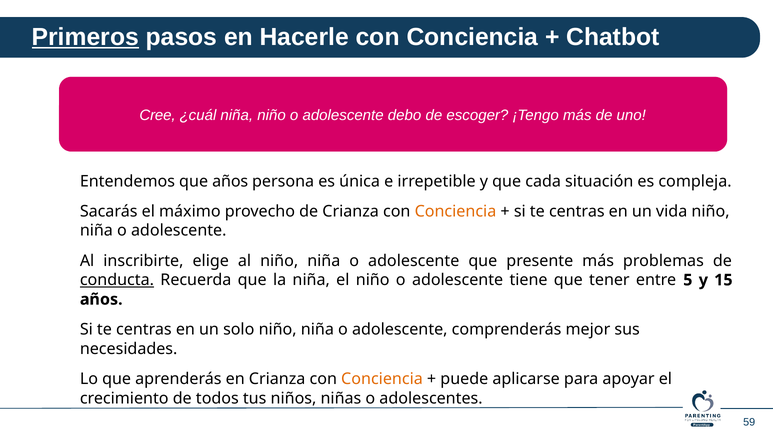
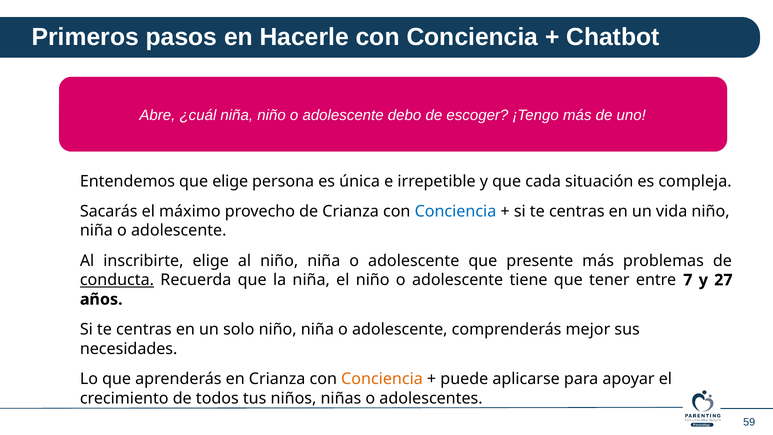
Primeros underline: present -> none
Cree: Cree -> Abre
que años: años -> elige
Conciencia at (455, 211) colour: orange -> blue
5: 5 -> 7
15: 15 -> 27
